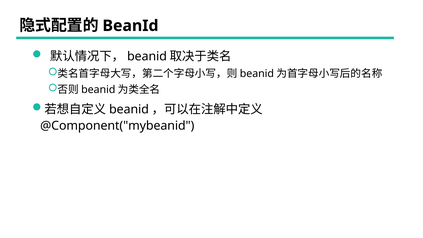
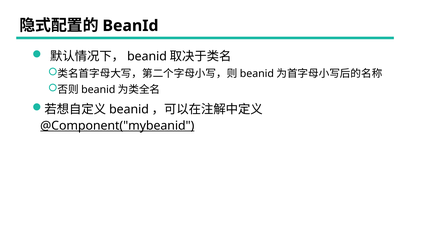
@Component("mybeanid underline: none -> present
